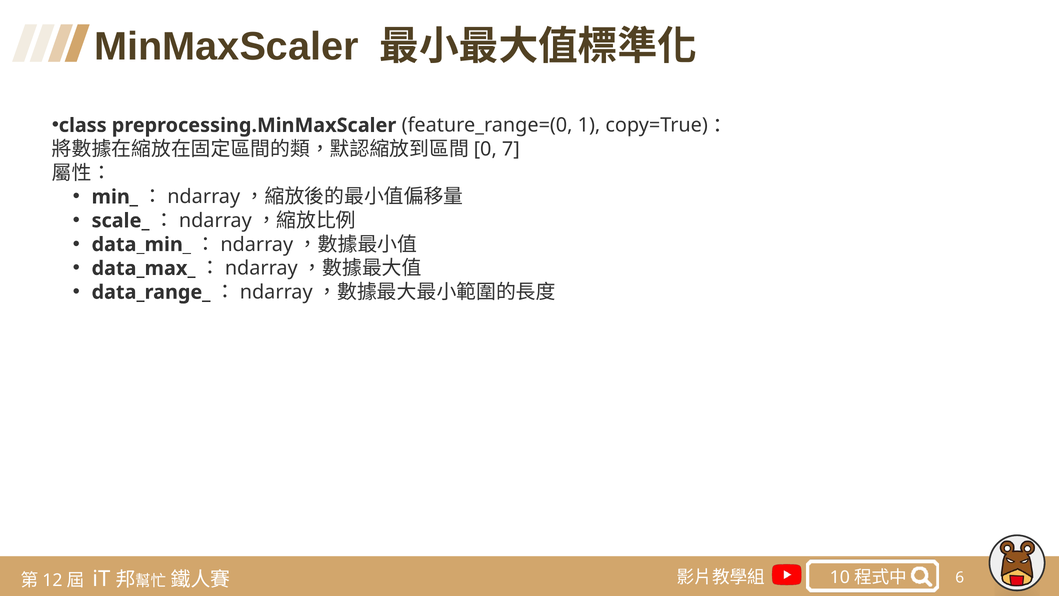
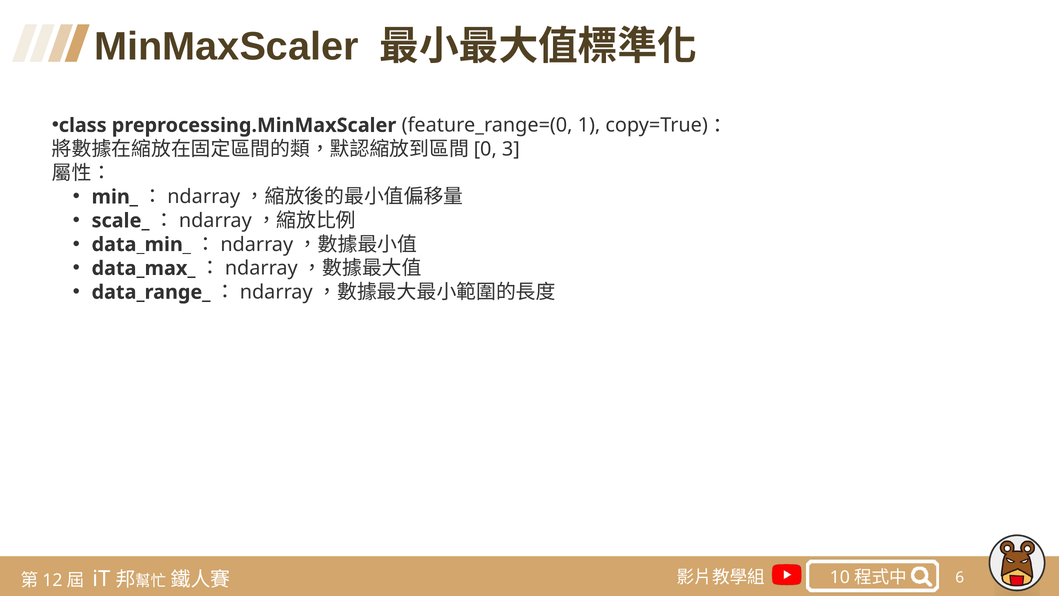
7: 7 -> 3
